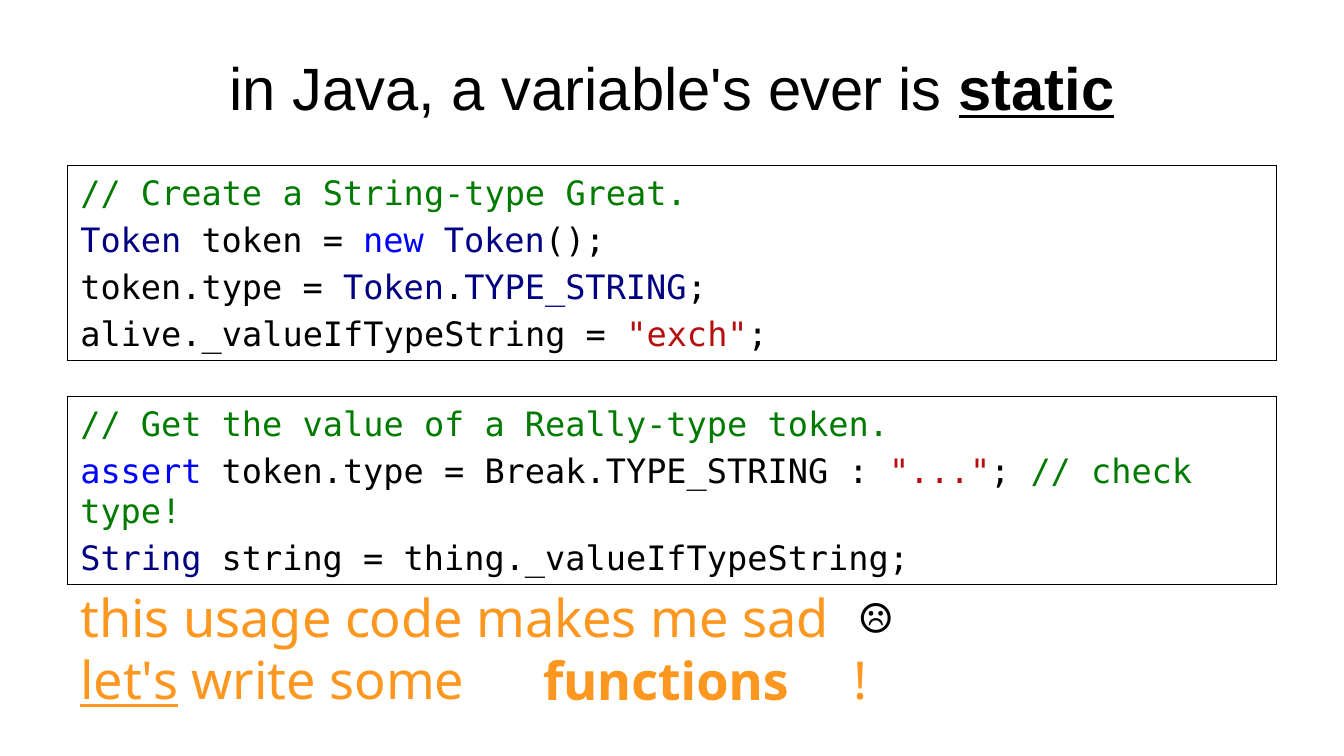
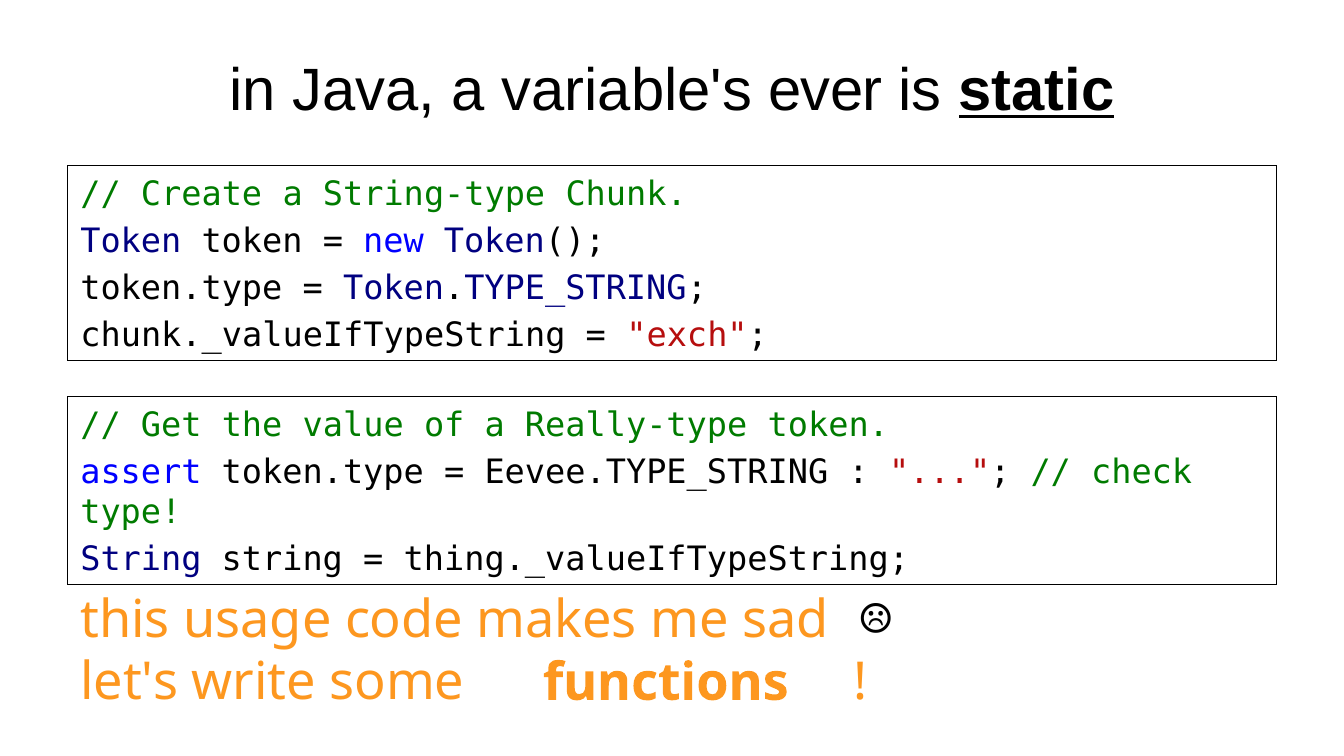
Great: Great -> Chunk
alive._valueIfTypeString: alive._valueIfTypeString -> chunk._valueIfTypeString
Break.TYPE_STRING: Break.TYPE_STRING -> Eevee.TYPE_STRING
let's underline: present -> none
